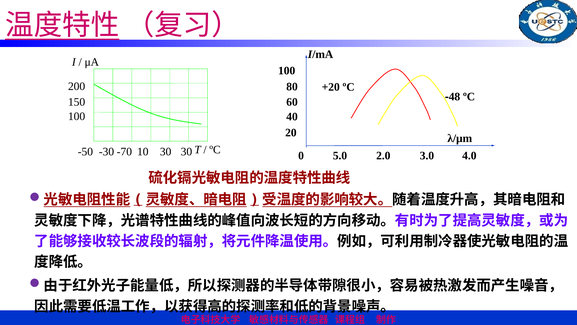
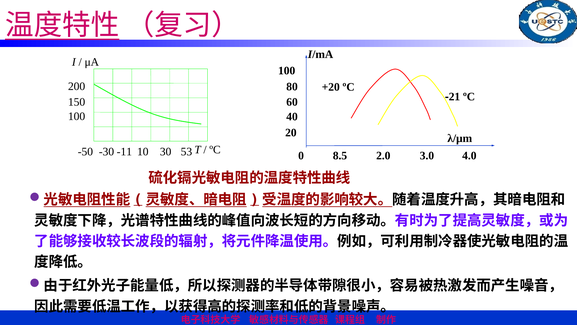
48: 48 -> 21
-70: -70 -> -11
30 30: 30 -> 53
5.0: 5.0 -> 8.5
